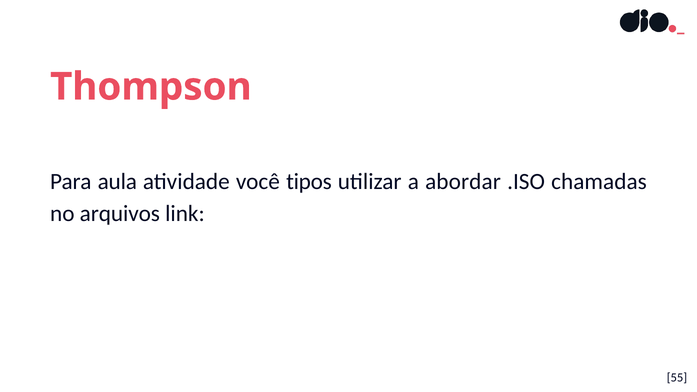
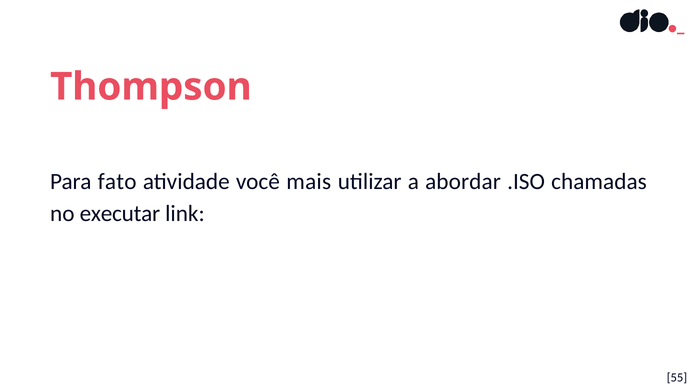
aula: aula -> fato
tipos: tipos -> mais
arquivos: arquivos -> executar
